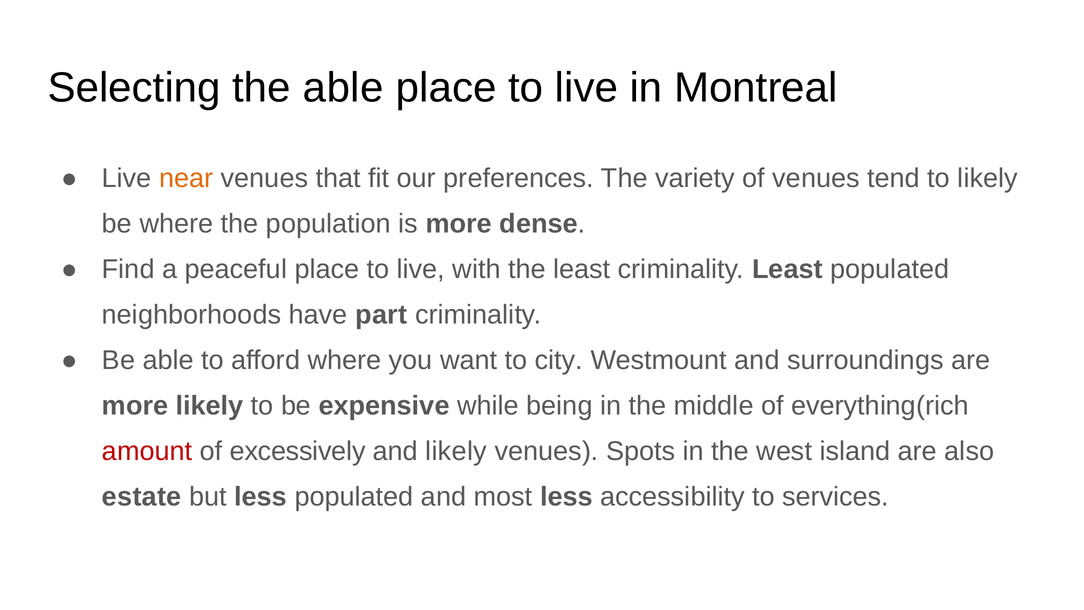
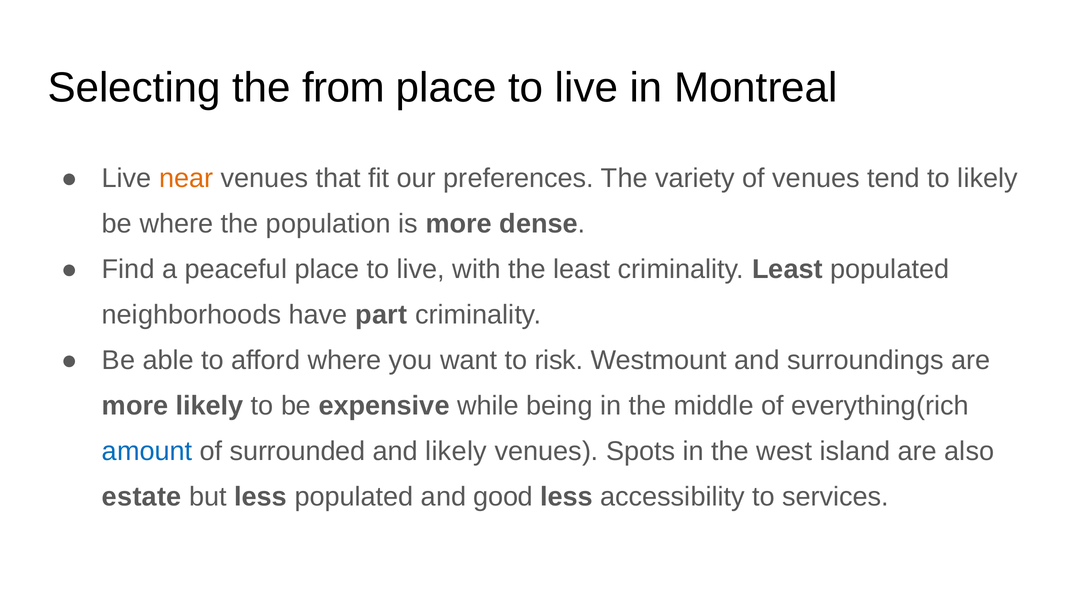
the able: able -> from
city: city -> risk
amount colour: red -> blue
excessively: excessively -> surrounded
most: most -> good
